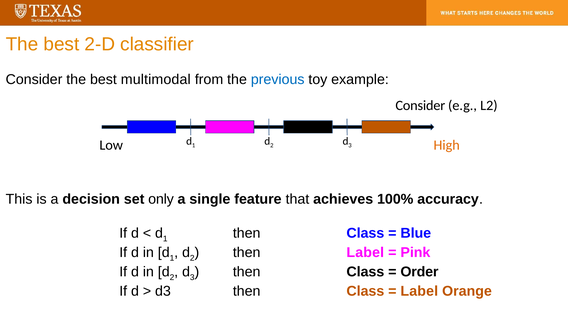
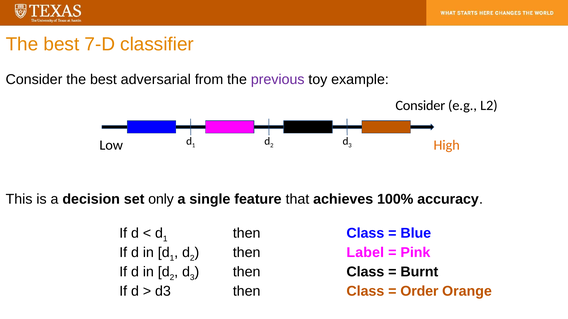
2-D: 2-D -> 7-D
multimodal: multimodal -> adversarial
previous colour: blue -> purple
Order: Order -> Burnt
Label at (419, 292): Label -> Order
